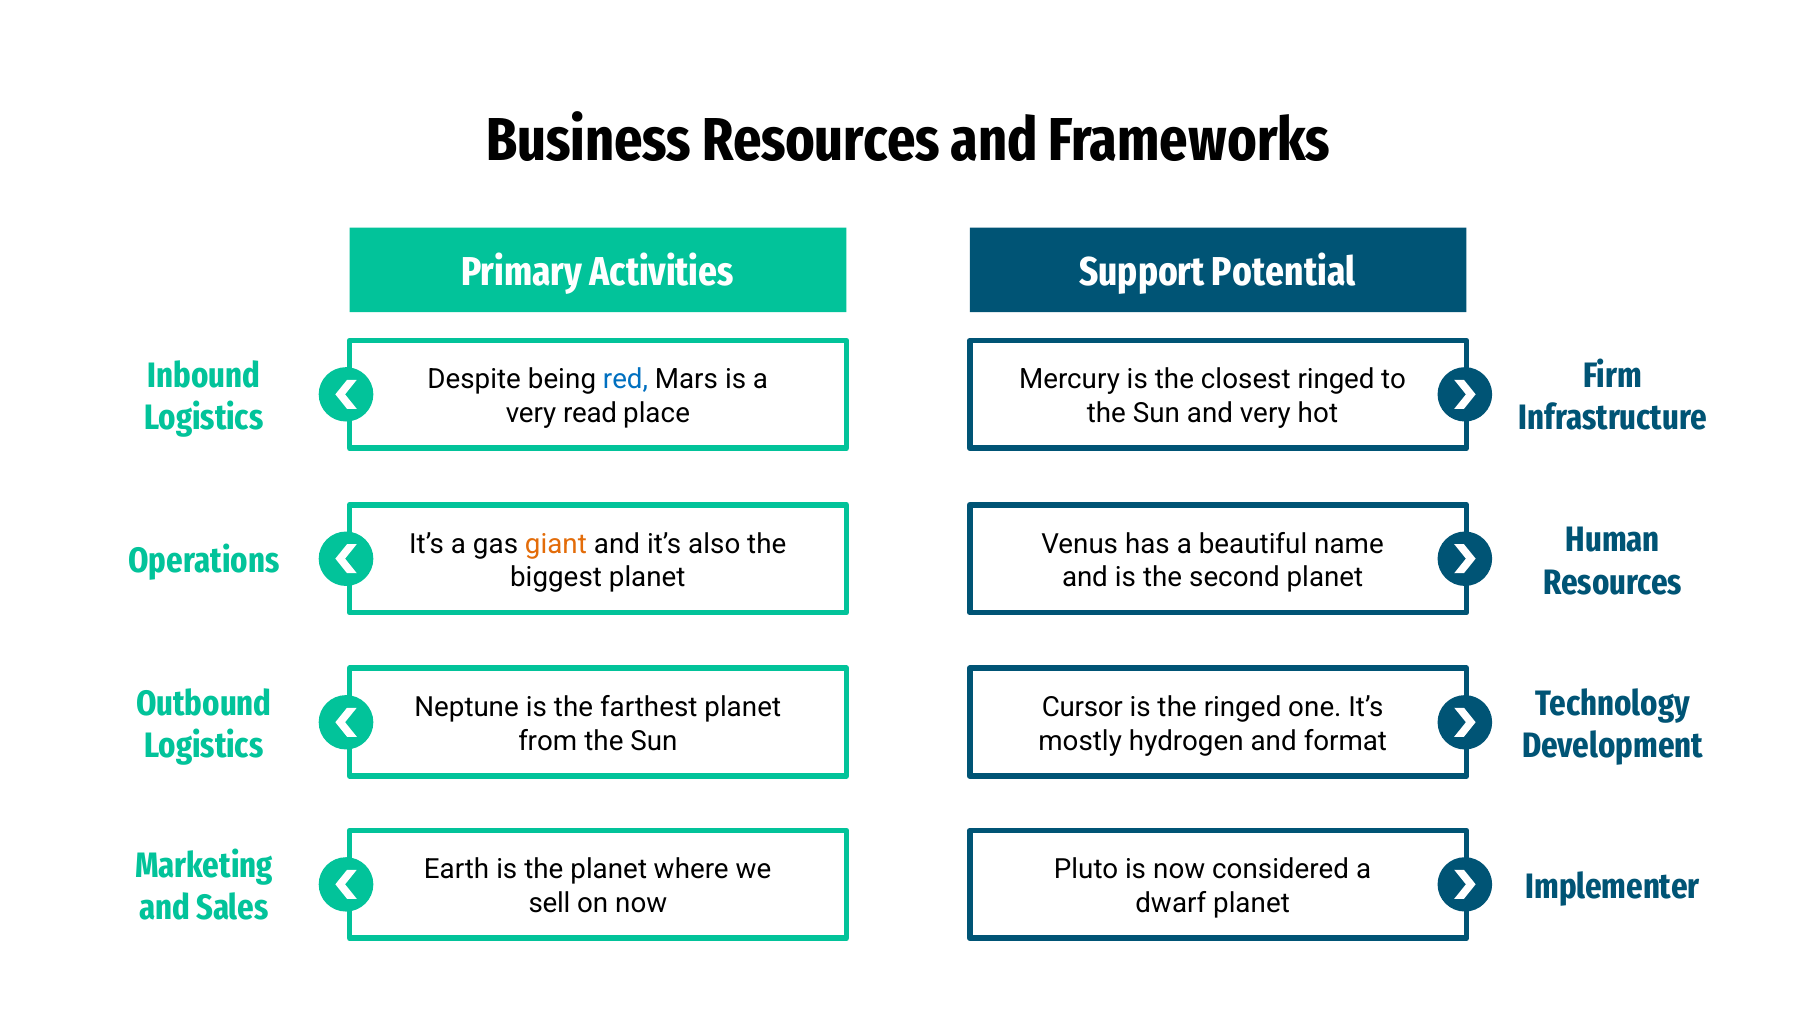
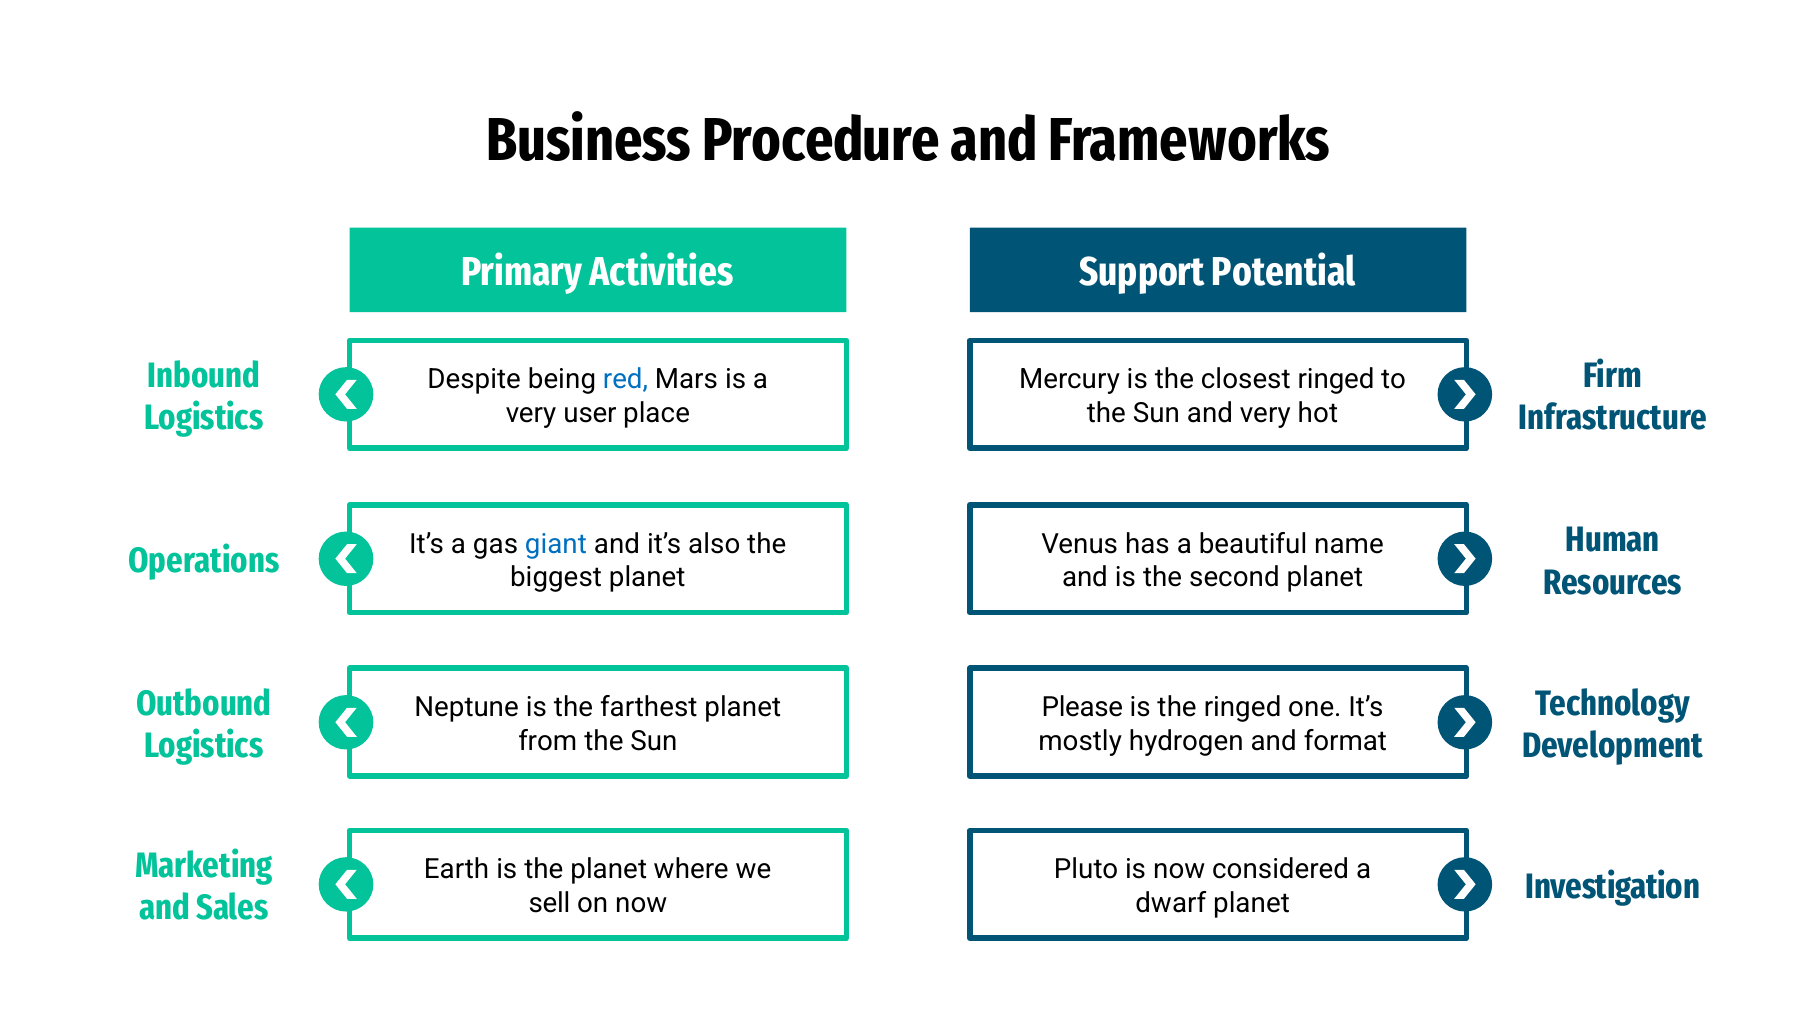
Business Resources: Resources -> Procedure
read: read -> user
giant colour: orange -> blue
Cursor: Cursor -> Please
Implementer: Implementer -> Investigation
